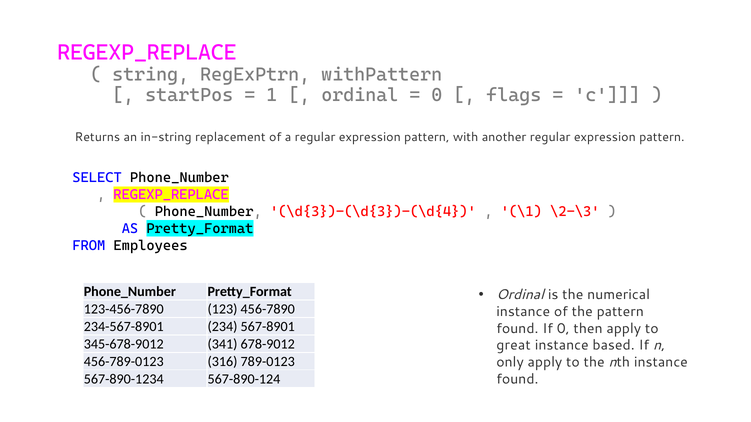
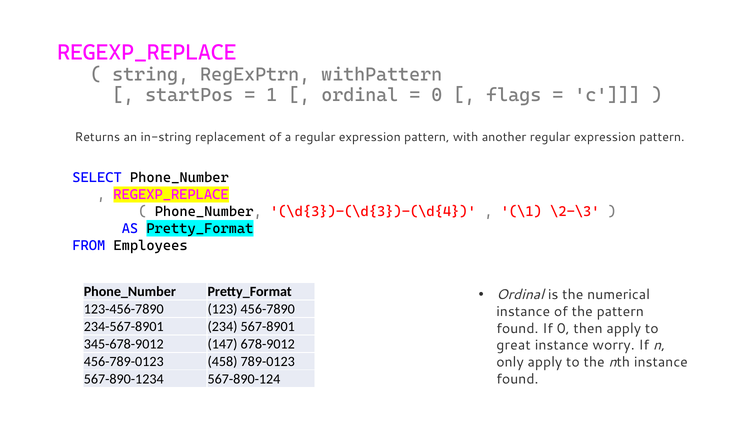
341: 341 -> 147
based: based -> worry
316: 316 -> 458
